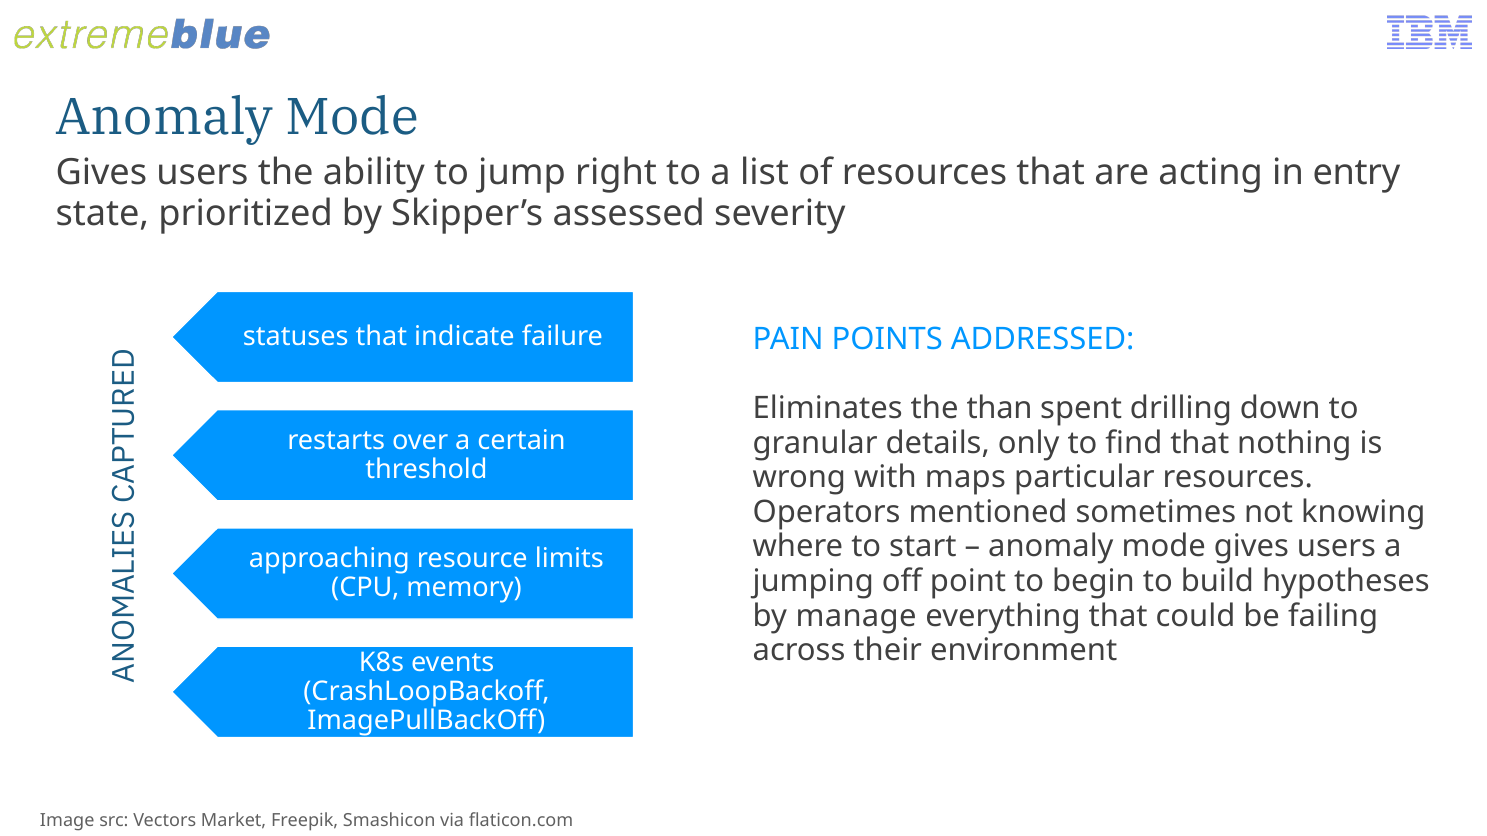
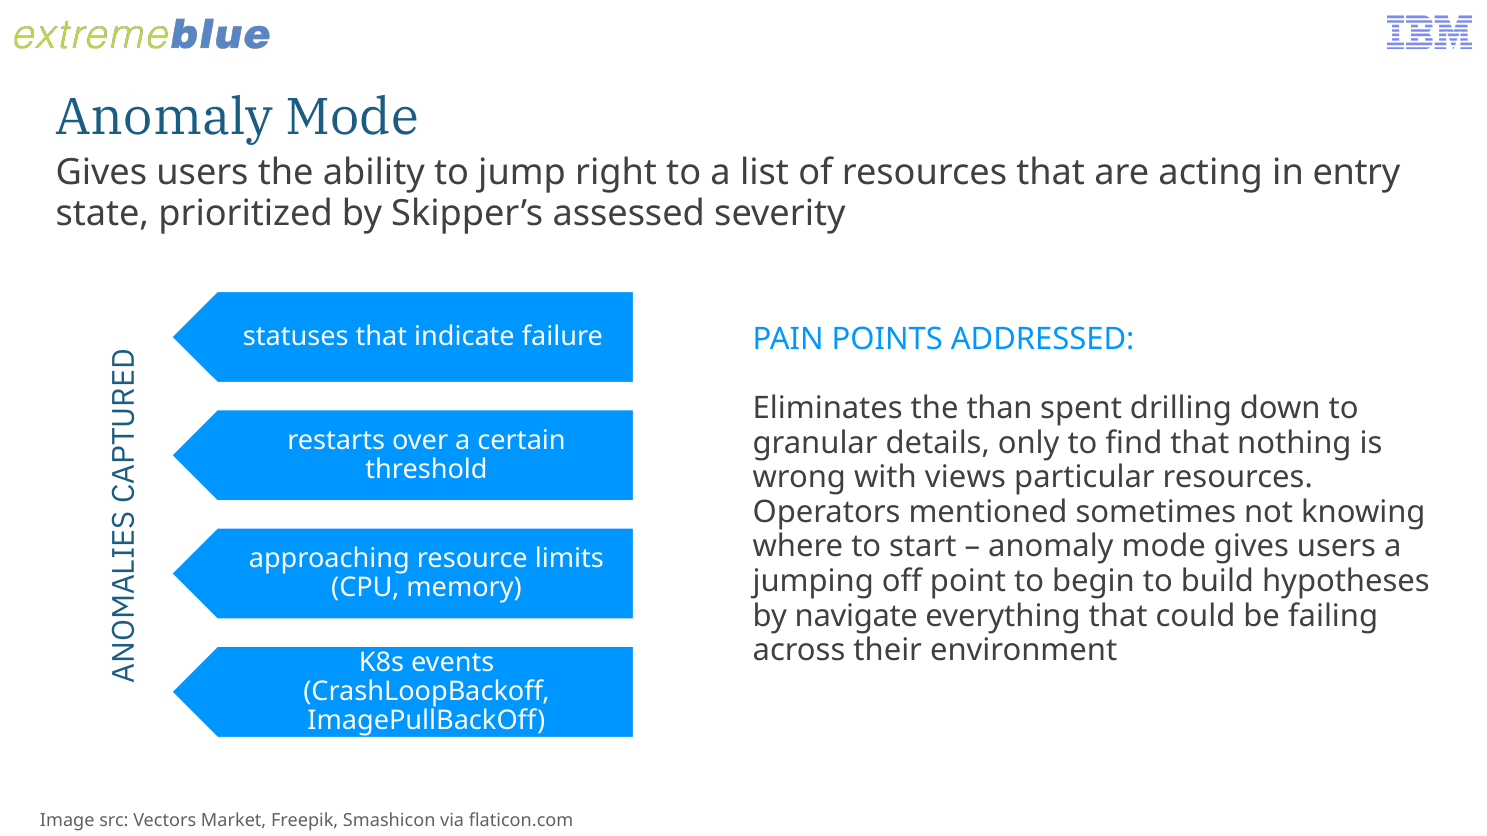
maps: maps -> views
manage: manage -> navigate
